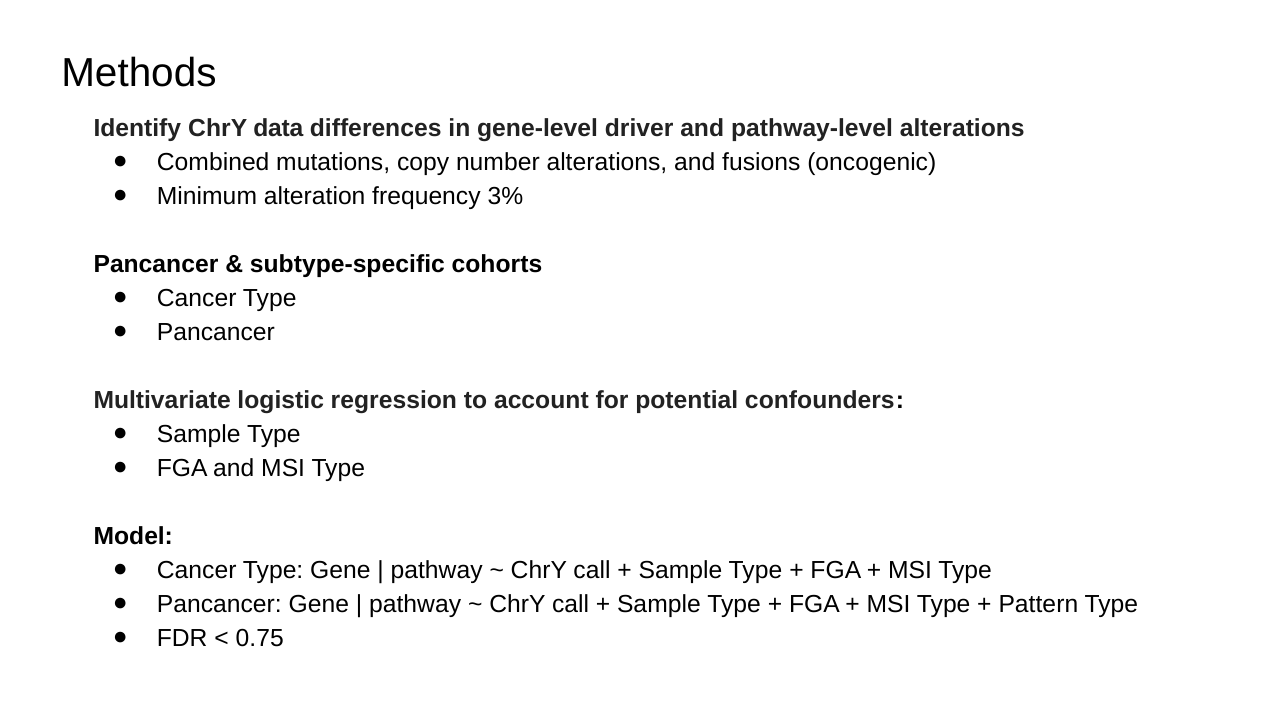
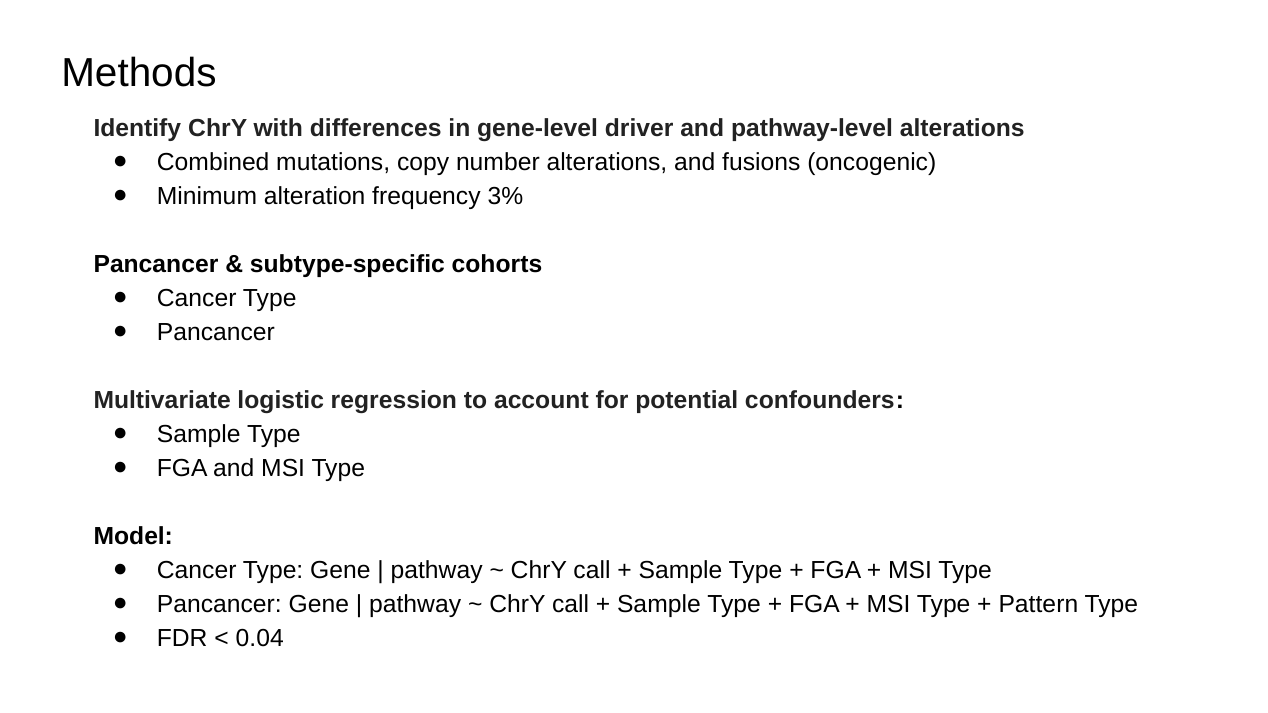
data: data -> with
0.75: 0.75 -> 0.04
